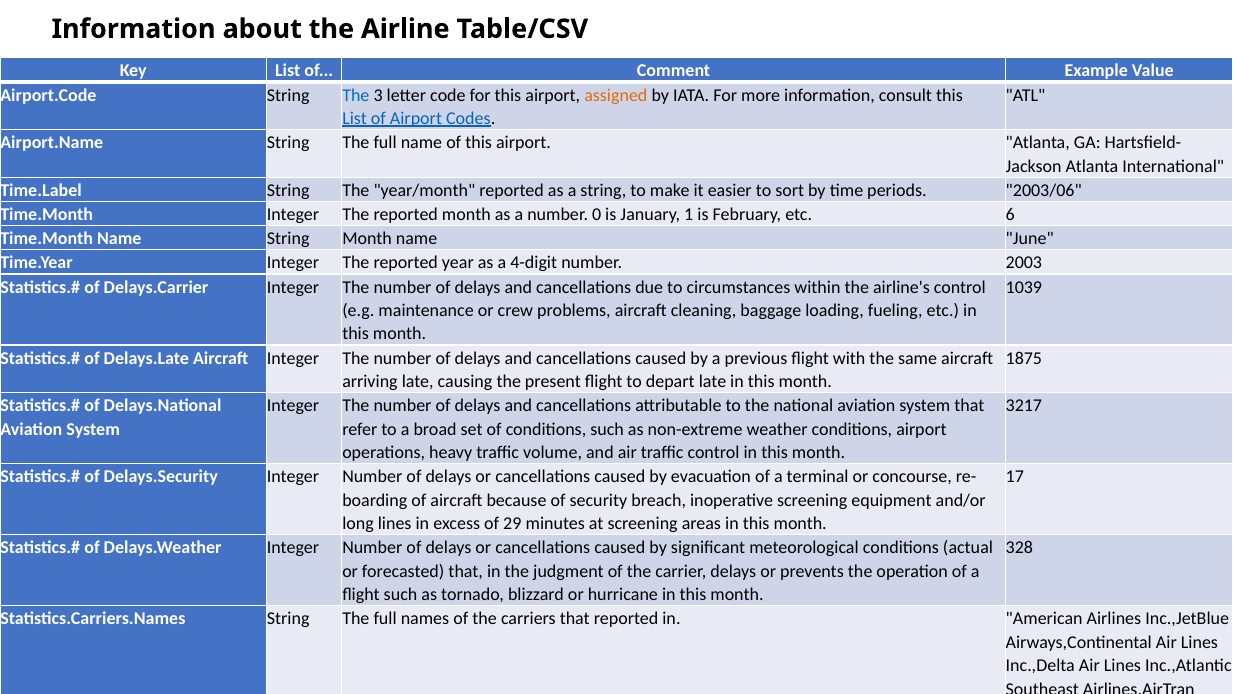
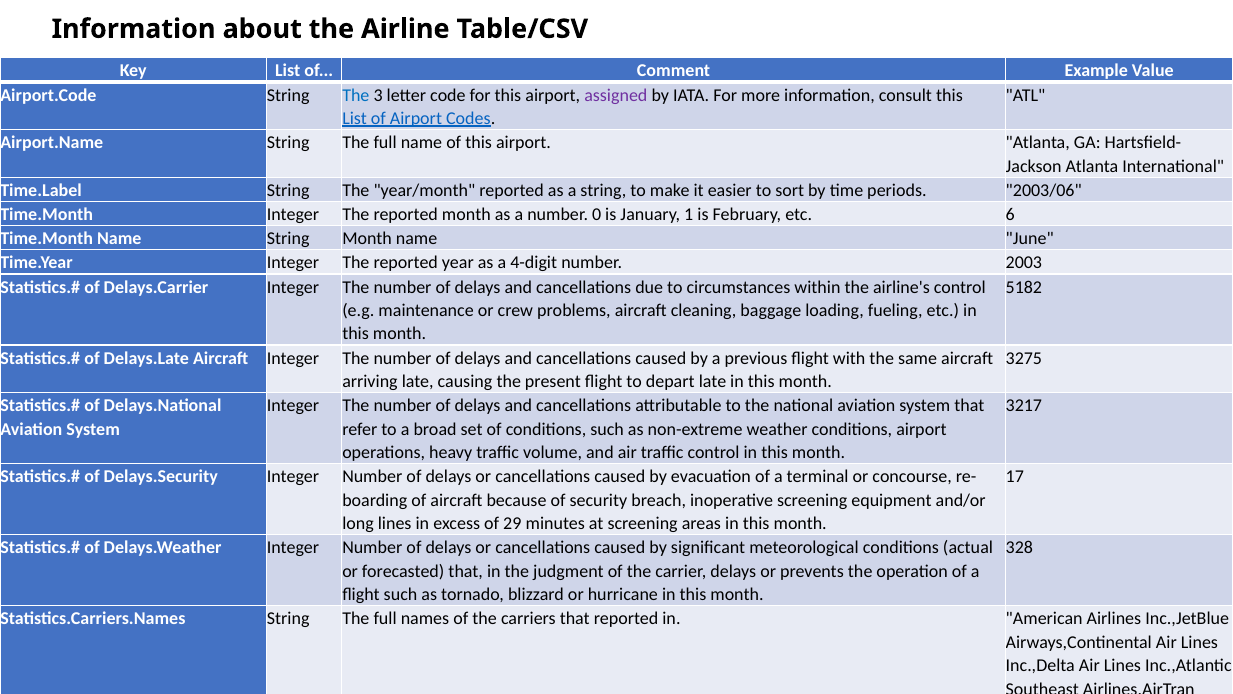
assigned colour: orange -> purple
1039: 1039 -> 5182
1875: 1875 -> 3275
